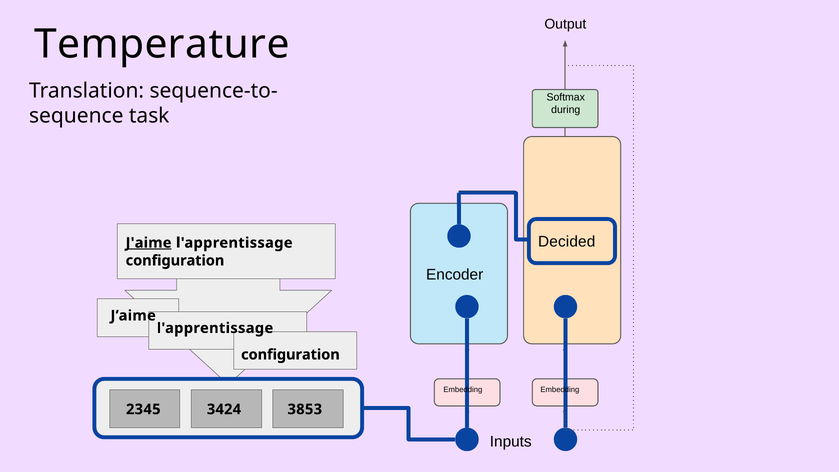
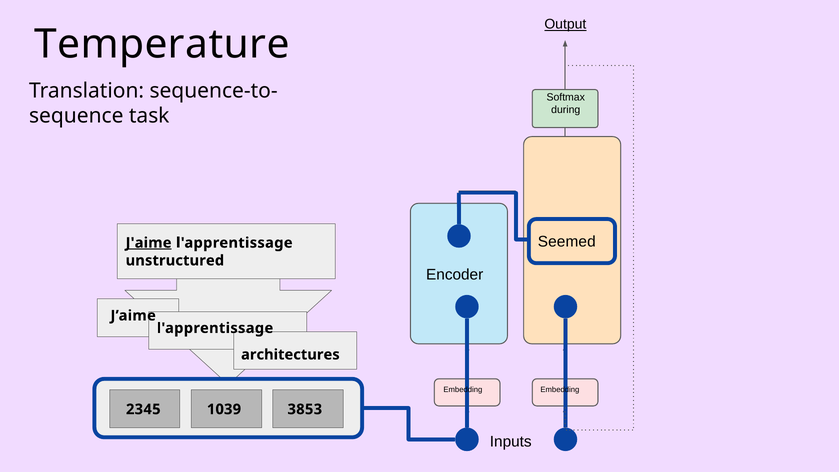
Output underline: none -> present
Decided: Decided -> Seemed
configuration at (175, 260): configuration -> unstructured
configuration at (290, 355): configuration -> architectures
3424: 3424 -> 1039
